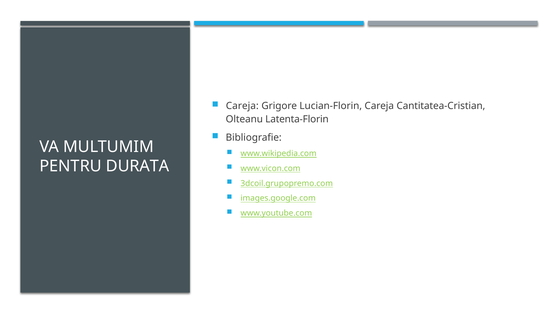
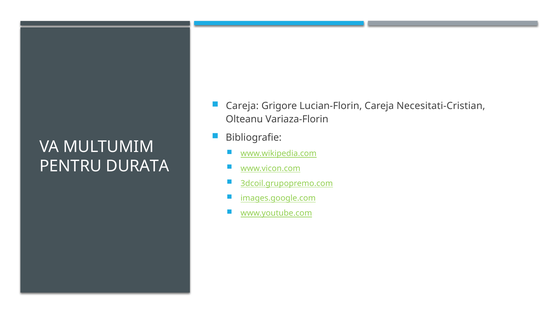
Cantitatea-Cristian: Cantitatea-Cristian -> Necesitati-Cristian
Latenta-Florin: Latenta-Florin -> Variaza-Florin
